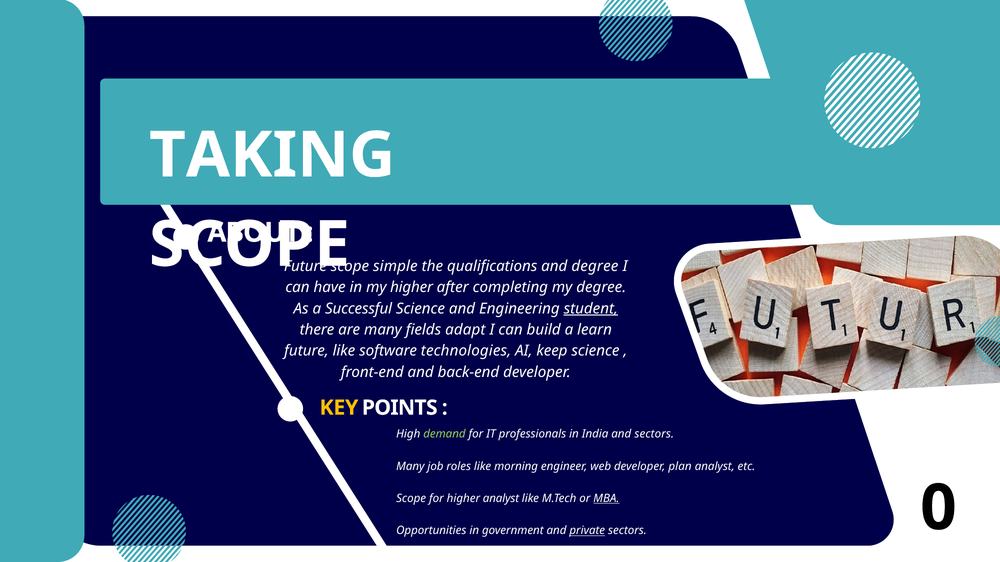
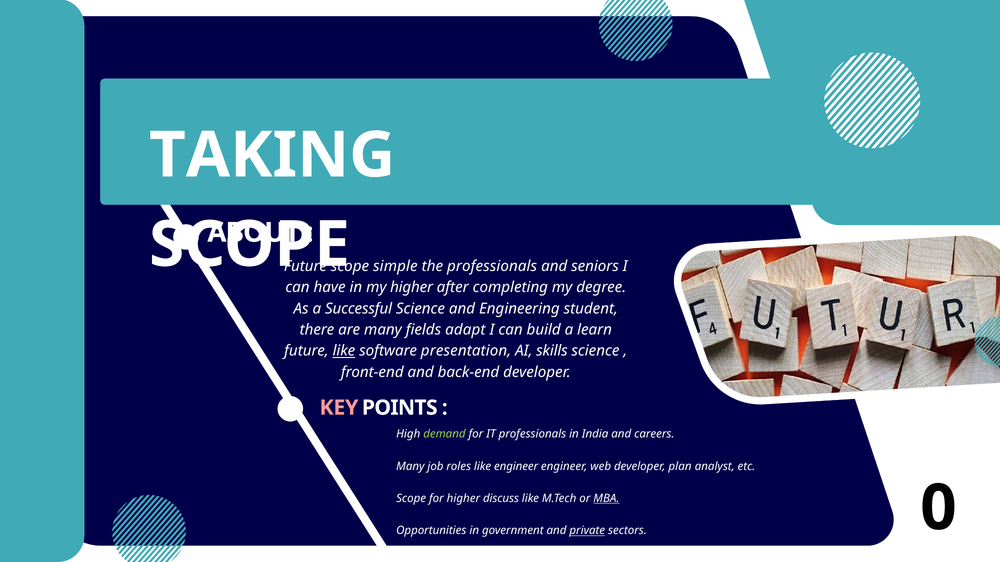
the qualifications: qualifications -> professionals
and degree: degree -> seniors
student underline: present -> none
like at (344, 351) underline: none -> present
technologies: technologies -> presentation
keep: keep -> skills
KEY colour: yellow -> pink
and sectors: sectors -> careers
like morning: morning -> engineer
higher analyst: analyst -> discuss
